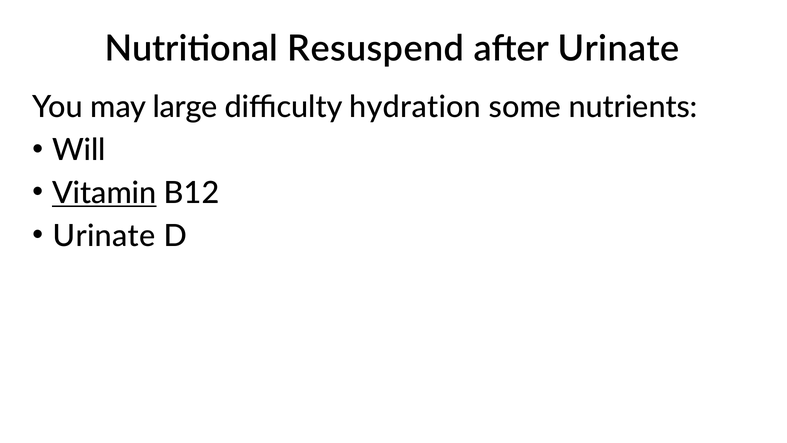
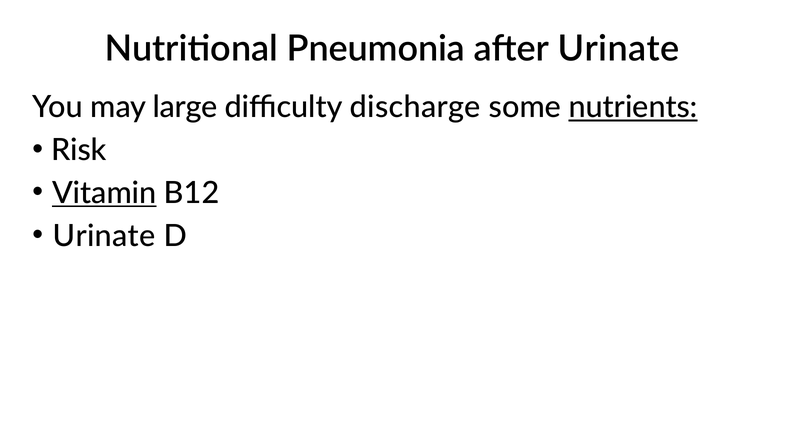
Resuspend: Resuspend -> Pneumonia
hydration: hydration -> discharge
nutrients underline: none -> present
Will: Will -> Risk
